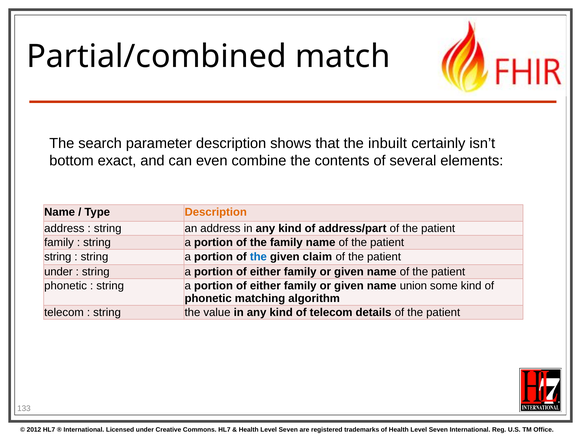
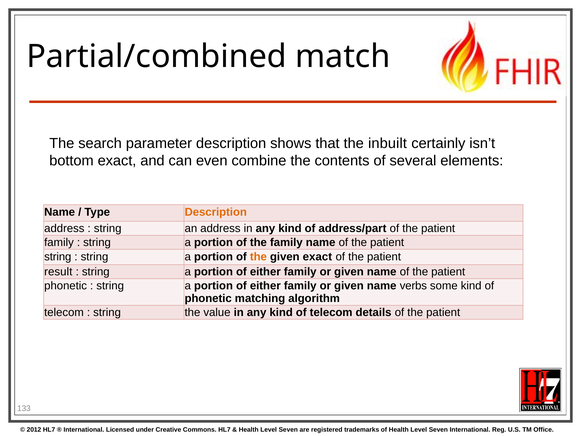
the at (258, 256) colour: blue -> orange
given claim: claim -> exact
under at (58, 272): under -> result
union: union -> verbs
